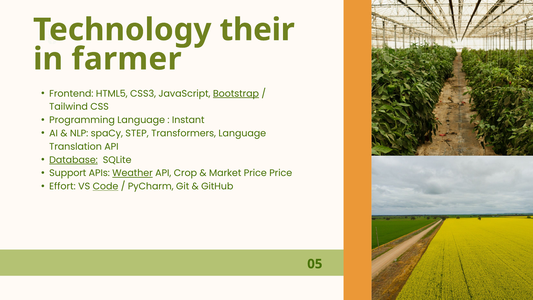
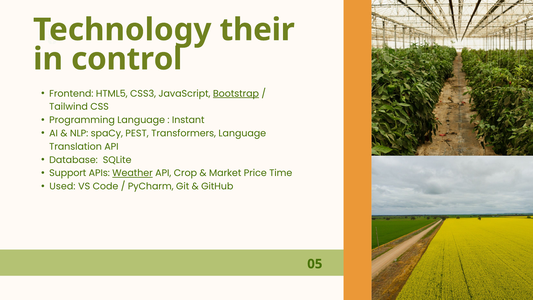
farmer: farmer -> control
STEP: STEP -> PEST
Database underline: present -> none
Price Price: Price -> Time
Effort: Effort -> Used
Code underline: present -> none
